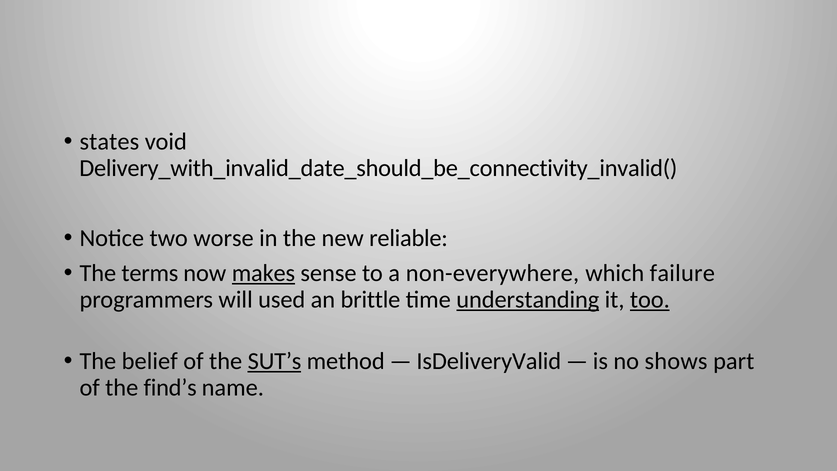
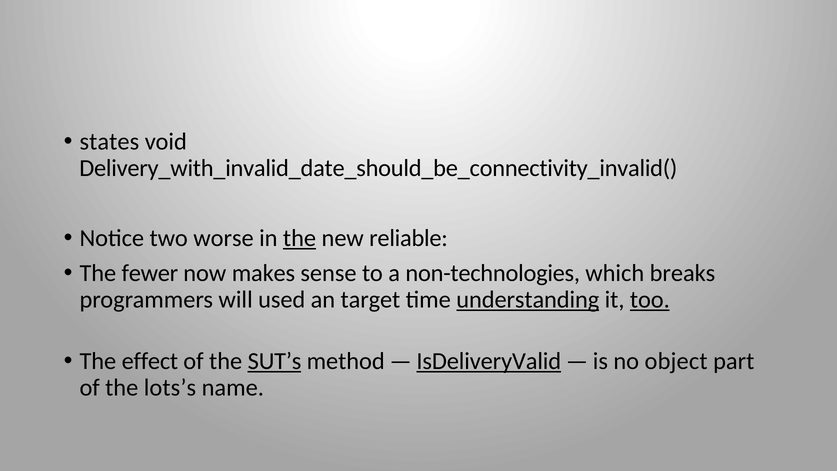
the at (300, 238) underline: none -> present
terms: terms -> fewer
makes underline: present -> none
non-everywhere: non-everywhere -> non-technologies
failure: failure -> breaks
brittle: brittle -> target
belief: belief -> effect
IsDeliveryValid underline: none -> present
shows: shows -> object
find’s: find’s -> lots’s
